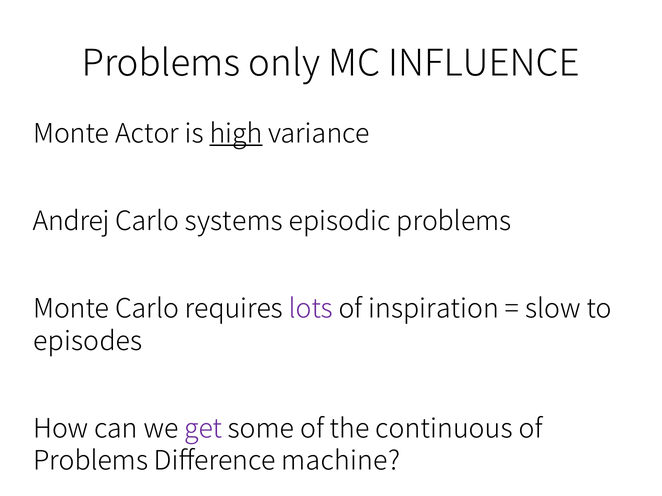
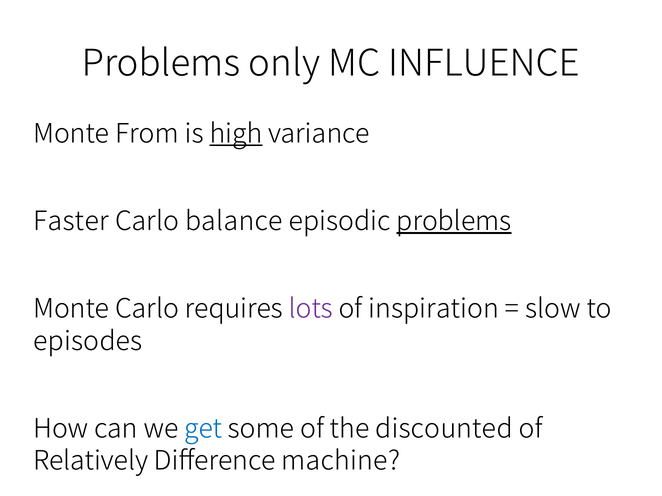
Actor: Actor -> From
Andrej: Andrej -> Faster
systems: systems -> balance
problems at (454, 222) underline: none -> present
get colour: purple -> blue
continuous: continuous -> discounted
Problems at (91, 461): Problems -> Relatively
